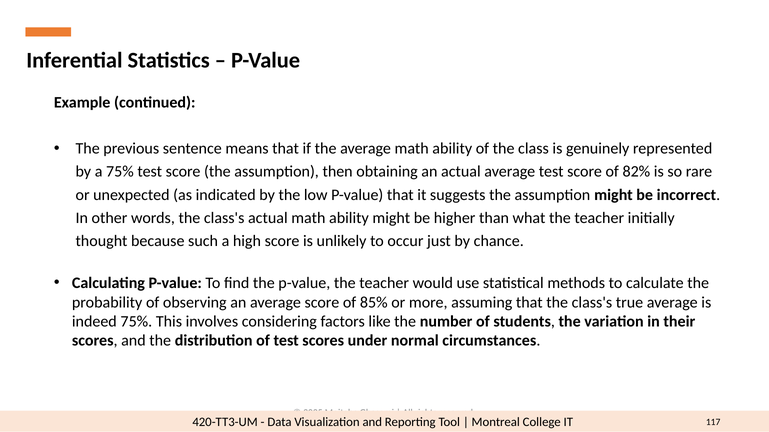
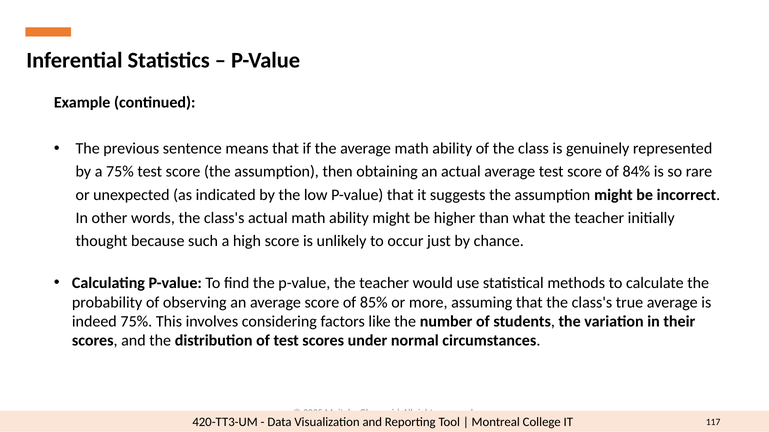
82%: 82% -> 84%
